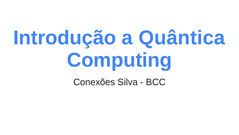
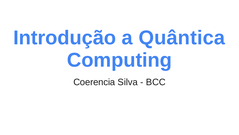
Conexões: Conexões -> Coerencia
